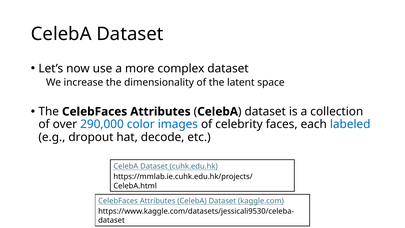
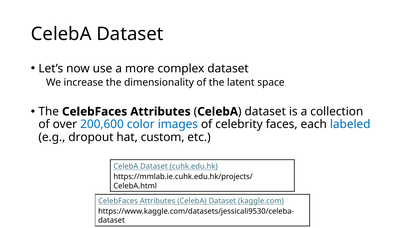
290,000: 290,000 -> 200,600
decode: decode -> custom
